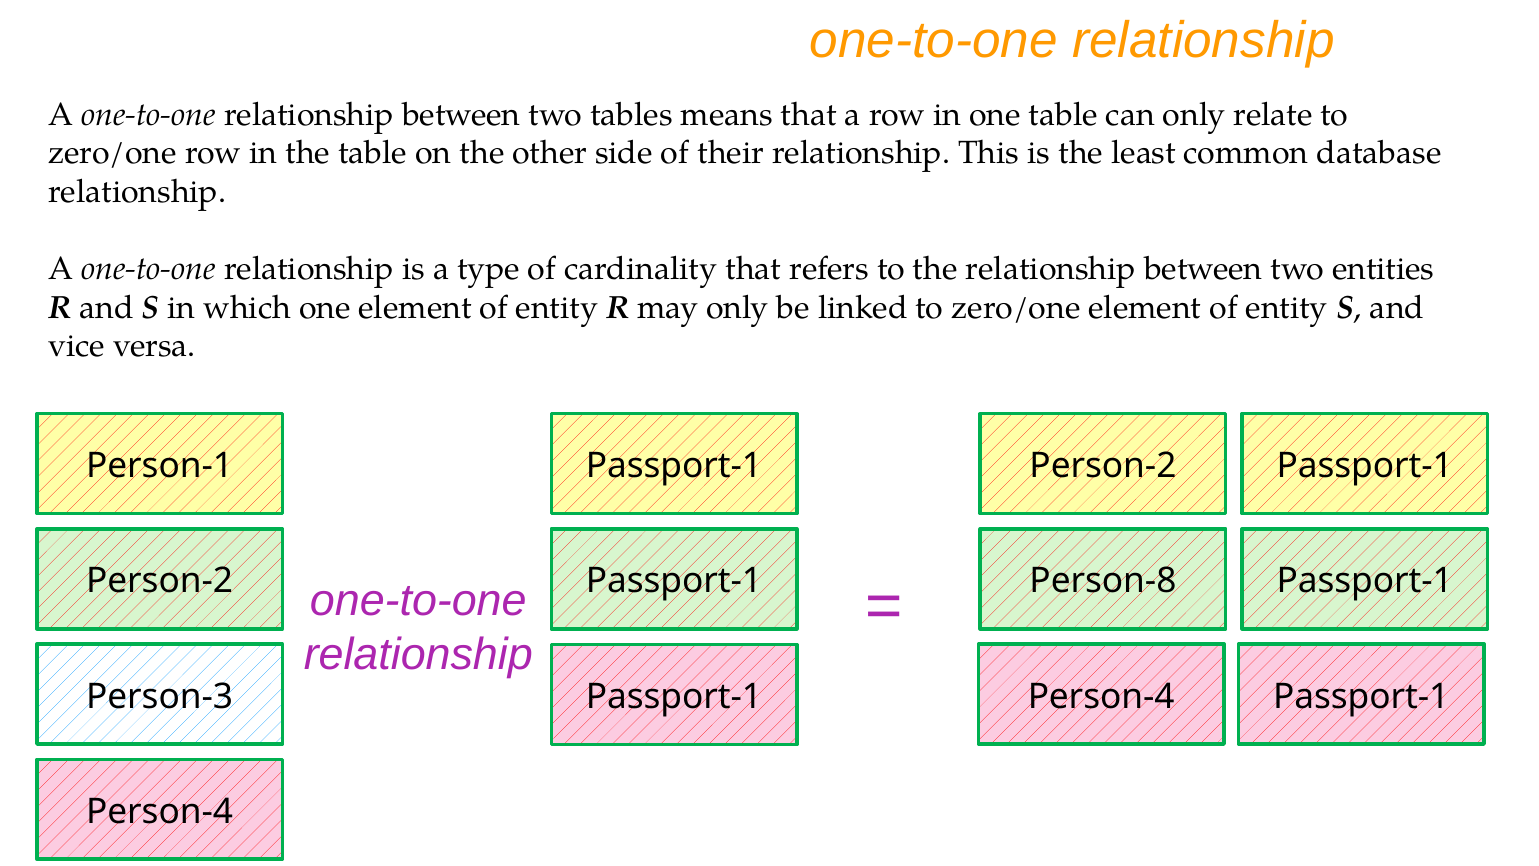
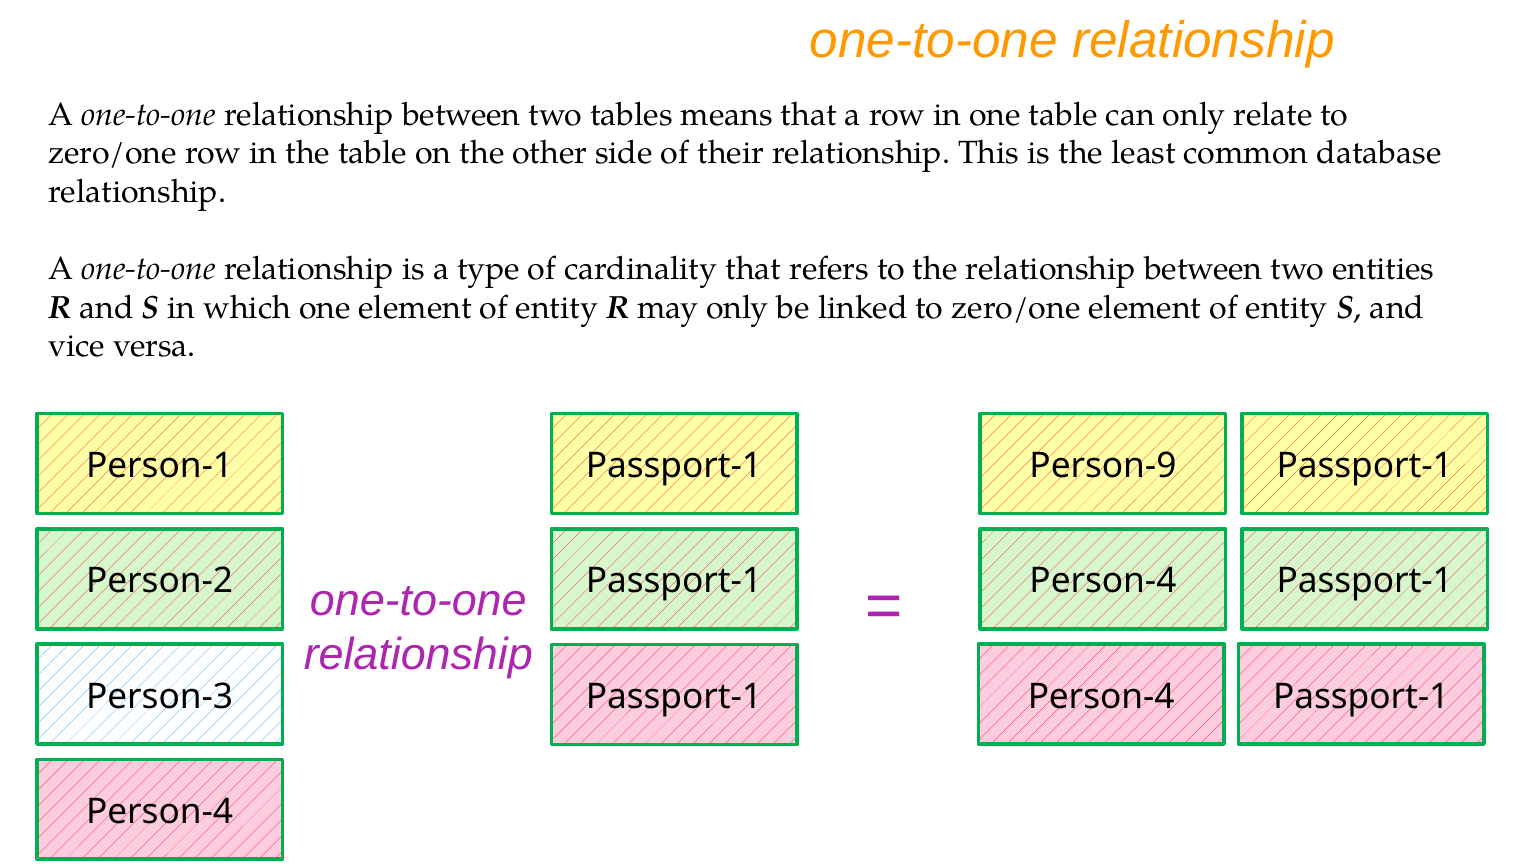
Person-1 Passport-1 Person-2: Person-2 -> Person-9
Person-2 Passport-1 Person-8: Person-8 -> Person-4
